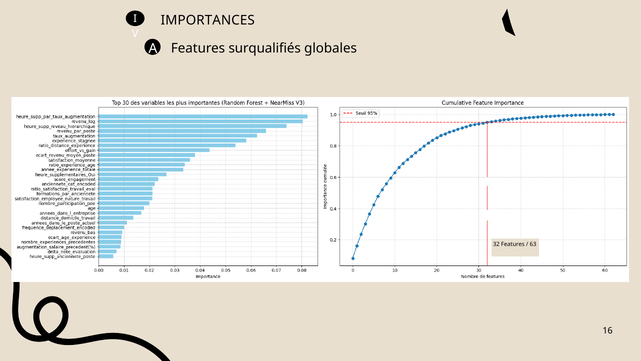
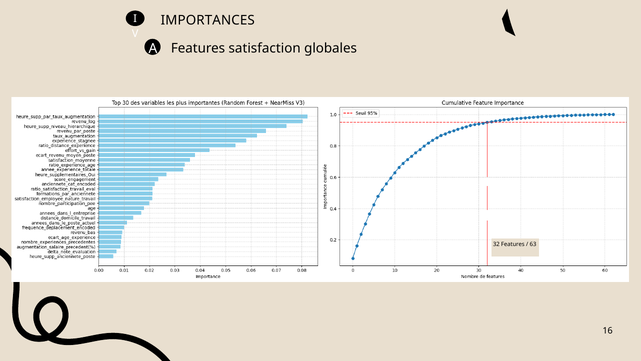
surqualifiés: surqualifiés -> satisfaction
